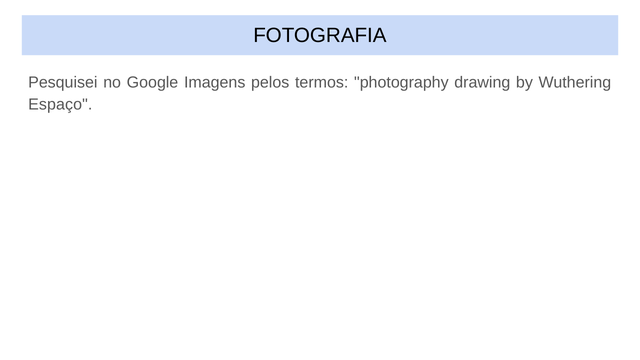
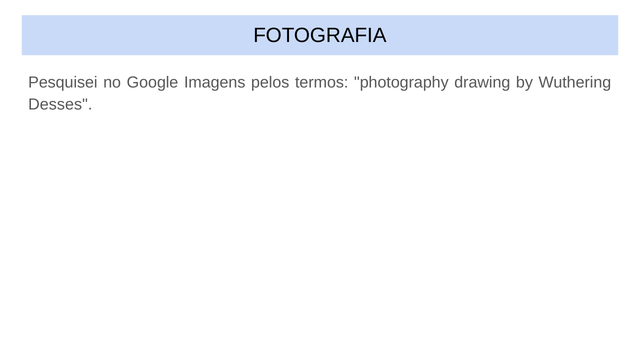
Espaço: Espaço -> Desses
